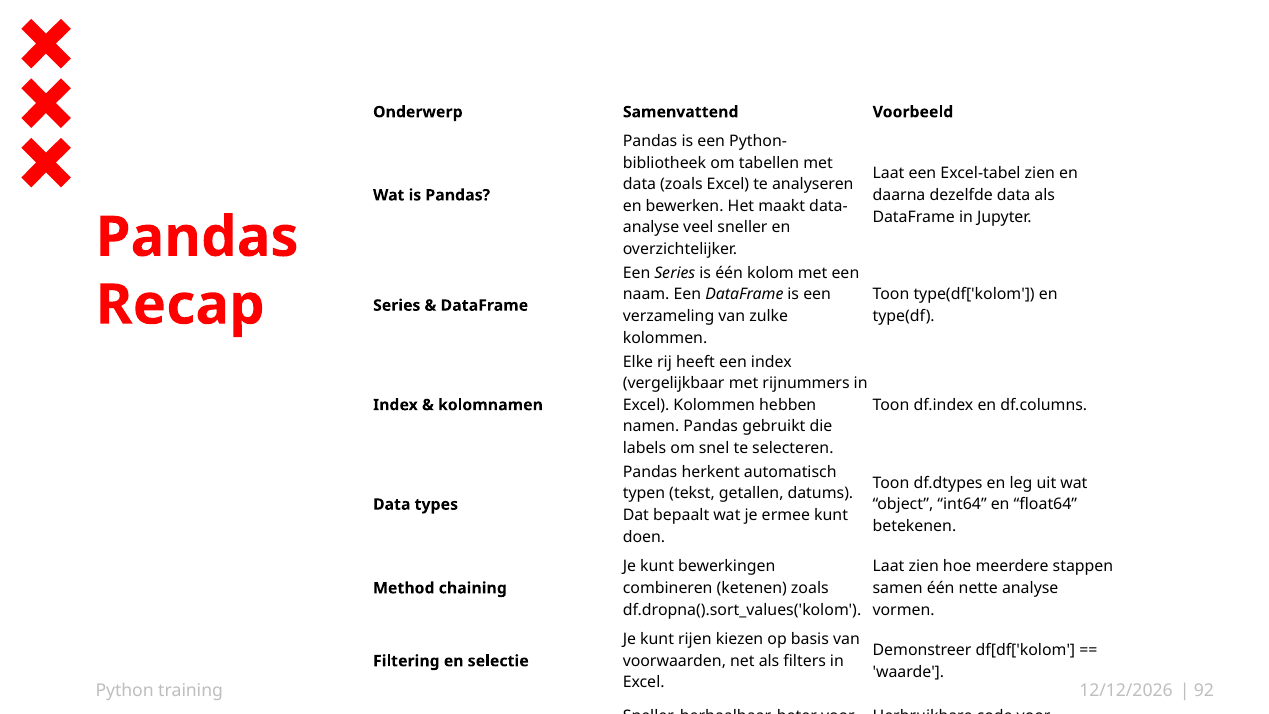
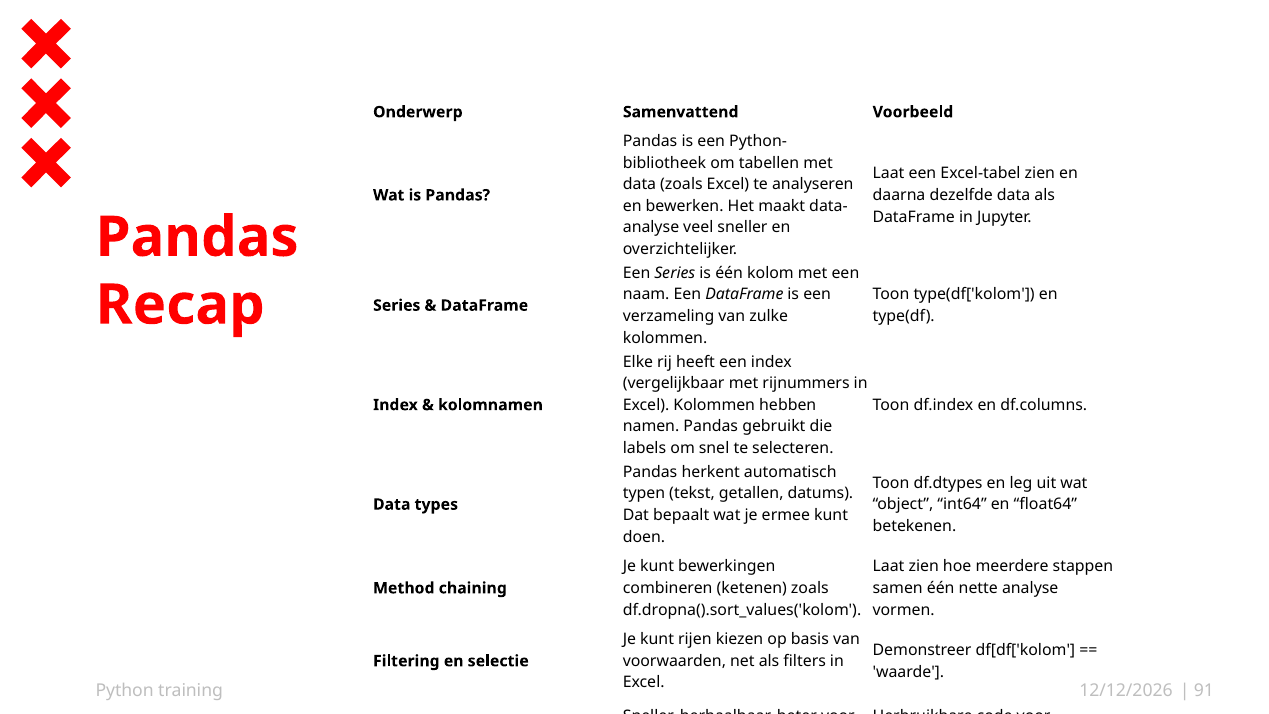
92: 92 -> 91
